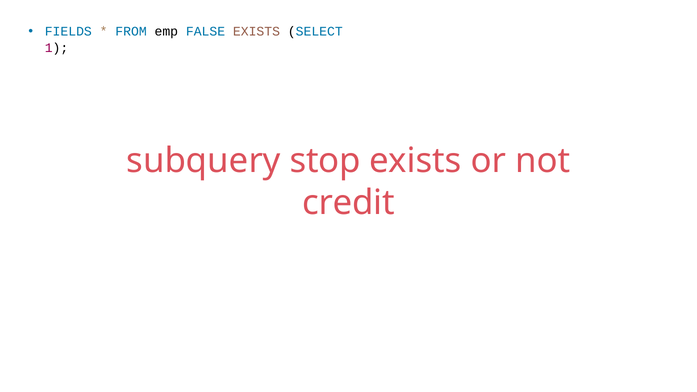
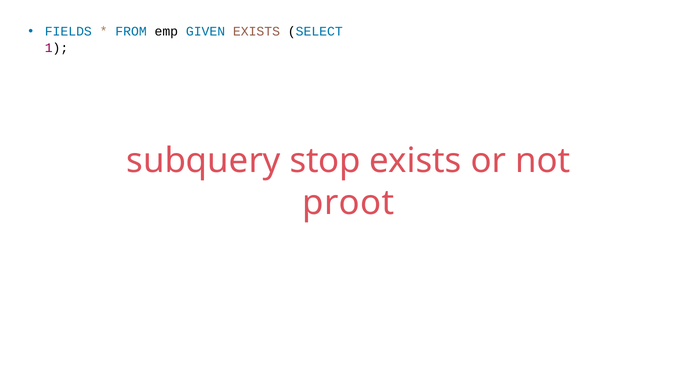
FALSE: FALSE -> GIVEN
credit: credit -> proot
